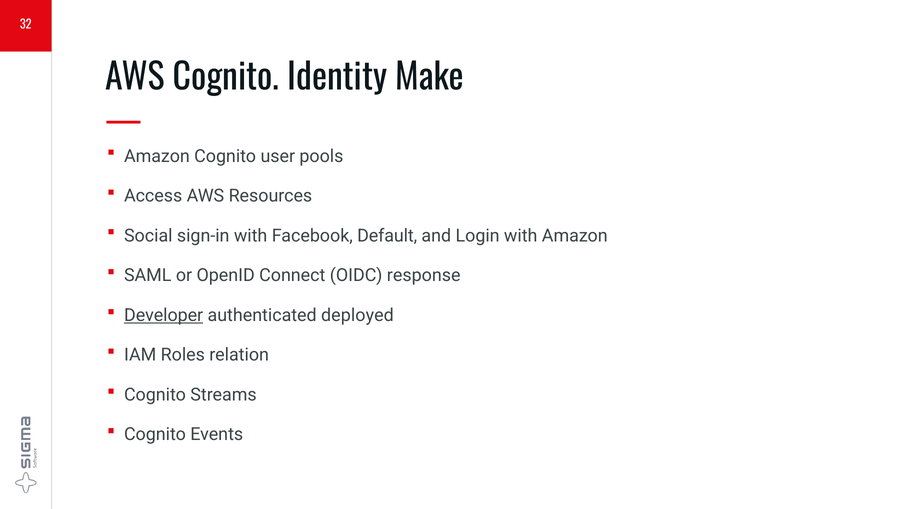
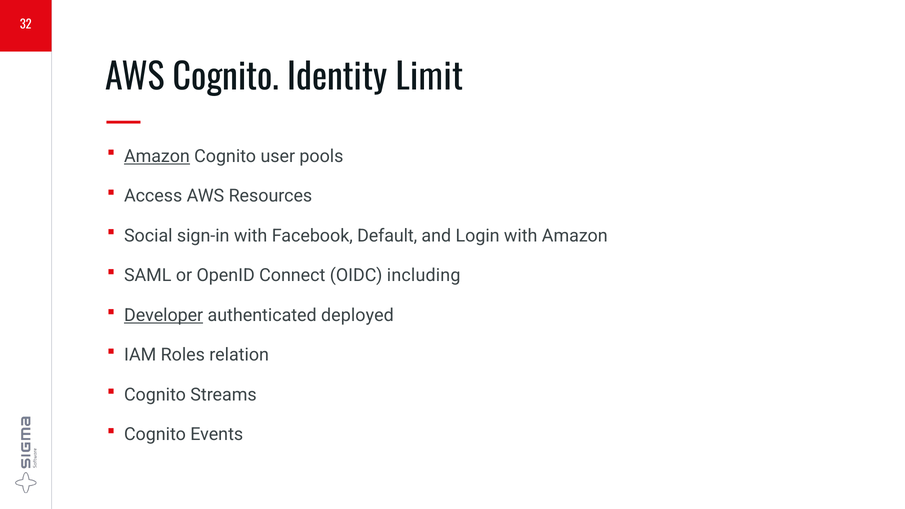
Make: Make -> Limit
Amazon at (157, 156) underline: none -> present
response: response -> including
